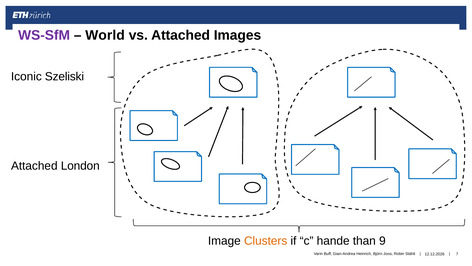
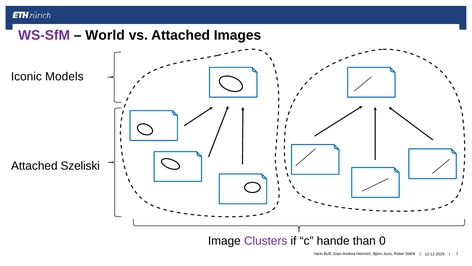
Szeliski: Szeliski -> Models
London: London -> Szeliski
Clusters colour: orange -> purple
9: 9 -> 0
